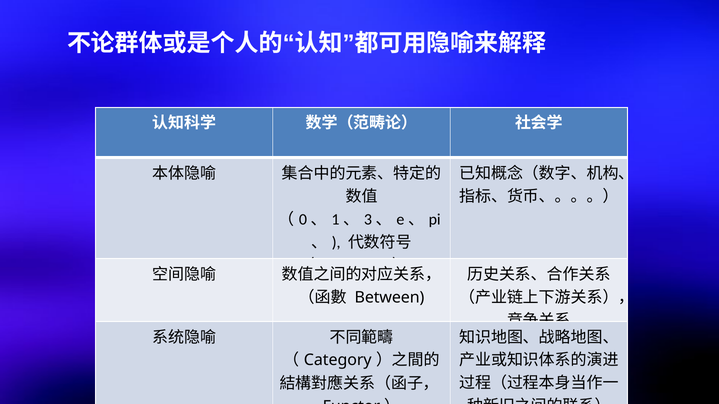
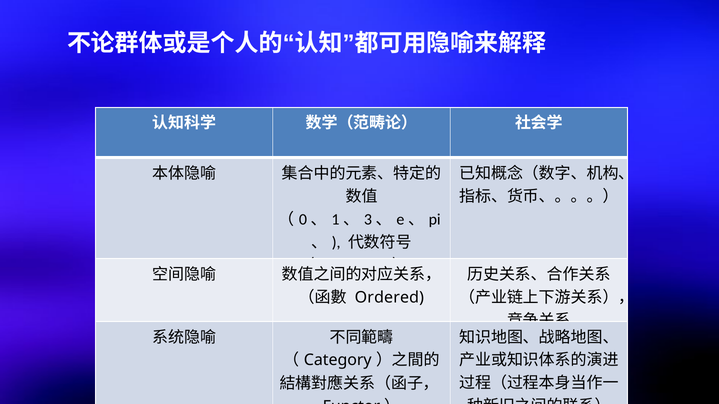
Between: Between -> Ordered
